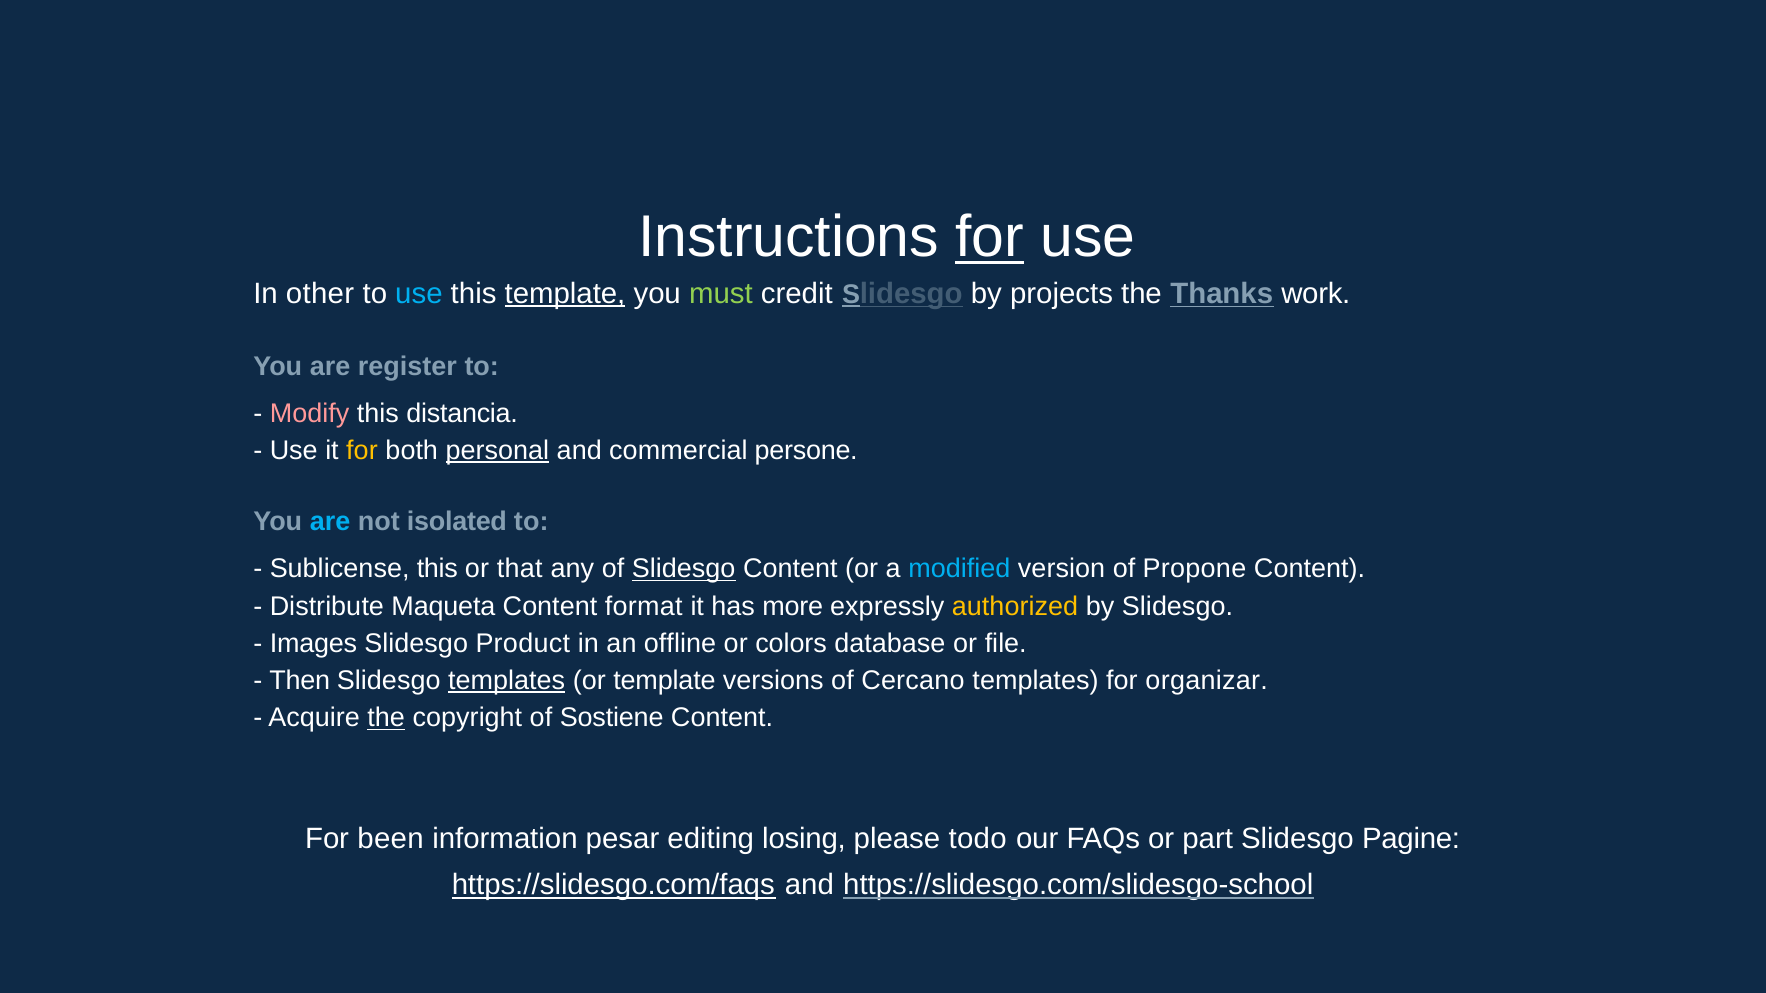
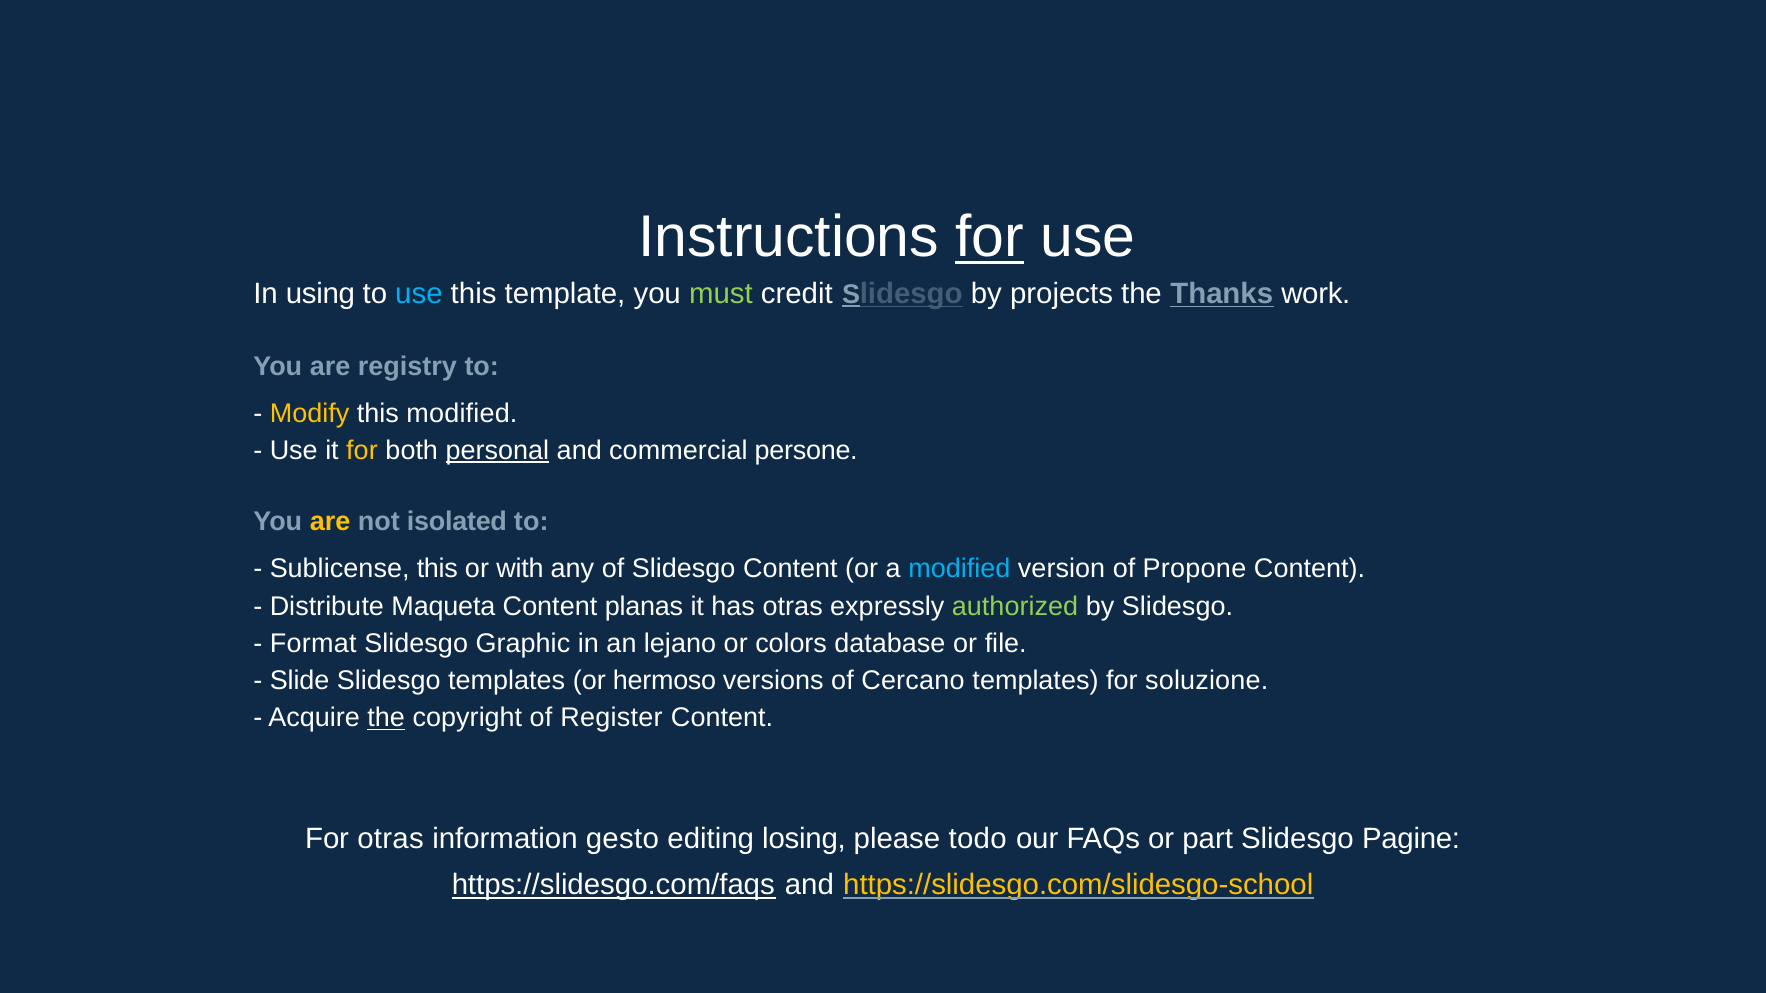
other: other -> using
template at (565, 294) underline: present -> none
register: register -> registry
Modify colour: pink -> yellow
this distancia: distancia -> modified
are at (330, 522) colour: light blue -> yellow
that: that -> with
Slidesgo at (684, 569) underline: present -> none
format: format -> planas
has more: more -> otras
authorized colour: yellow -> light green
Images: Images -> Format
Product: Product -> Graphic
offline: offline -> lejano
Then: Then -> Slide
templates at (507, 681) underline: present -> none
or template: template -> hermoso
organizar: organizar -> soluzione
Sostiene: Sostiene -> Register
For been: been -> otras
pesar: pesar -> gesto
https://slidesgo.com/slidesgo-school colour: white -> yellow
